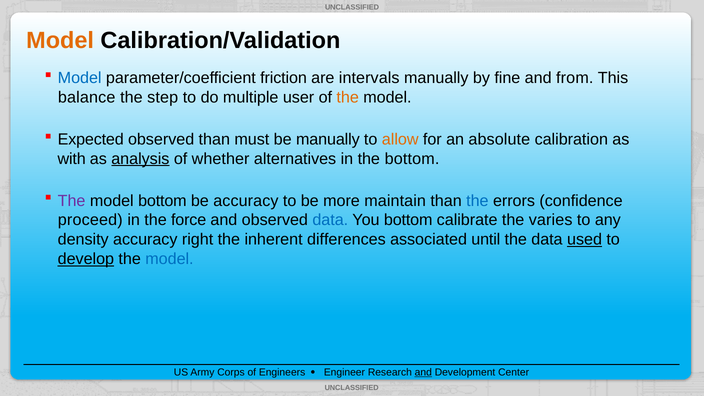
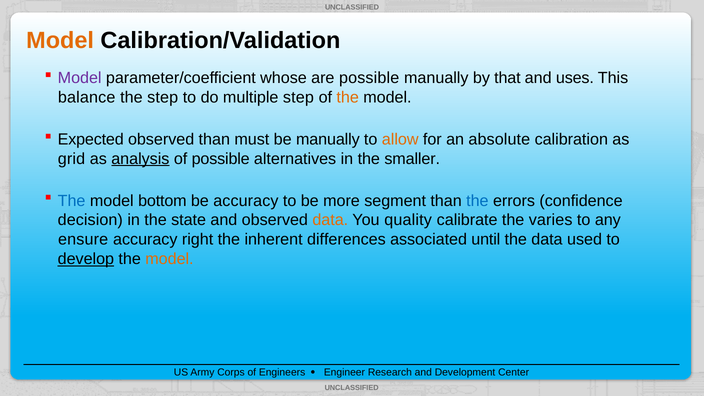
Model at (80, 78) colour: blue -> purple
friction: friction -> whose
are intervals: intervals -> possible
fine: fine -> that
from: from -> uses
multiple user: user -> step
with: with -> grid
of whether: whether -> possible
the bottom: bottom -> smaller
The at (72, 201) colour: purple -> blue
maintain: maintain -> segment
proceed: proceed -> decision
force: force -> state
data at (330, 220) colour: blue -> orange
You bottom: bottom -> quality
density: density -> ensure
used underline: present -> none
model at (169, 259) colour: blue -> orange
and at (423, 372) underline: present -> none
